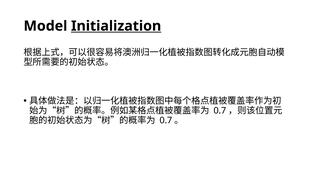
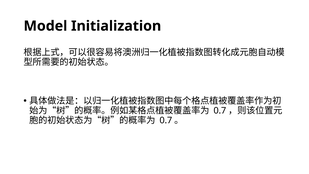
Initialization underline: present -> none
